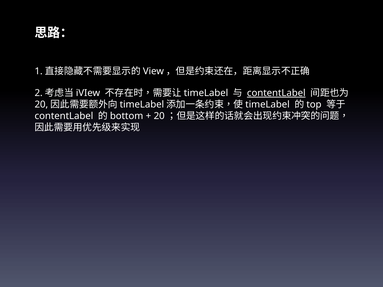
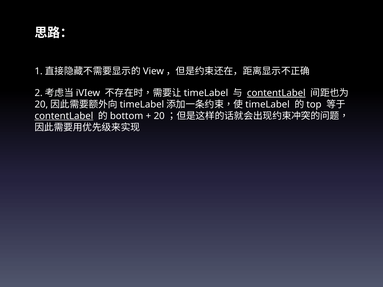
contentLabel at (64, 116) underline: none -> present
